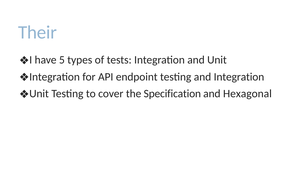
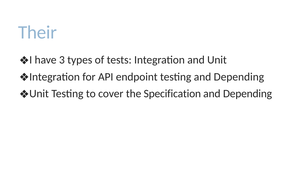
5: 5 -> 3
testing and Integration: Integration -> Depending
Hexagonal at (247, 94): Hexagonal -> Depending
